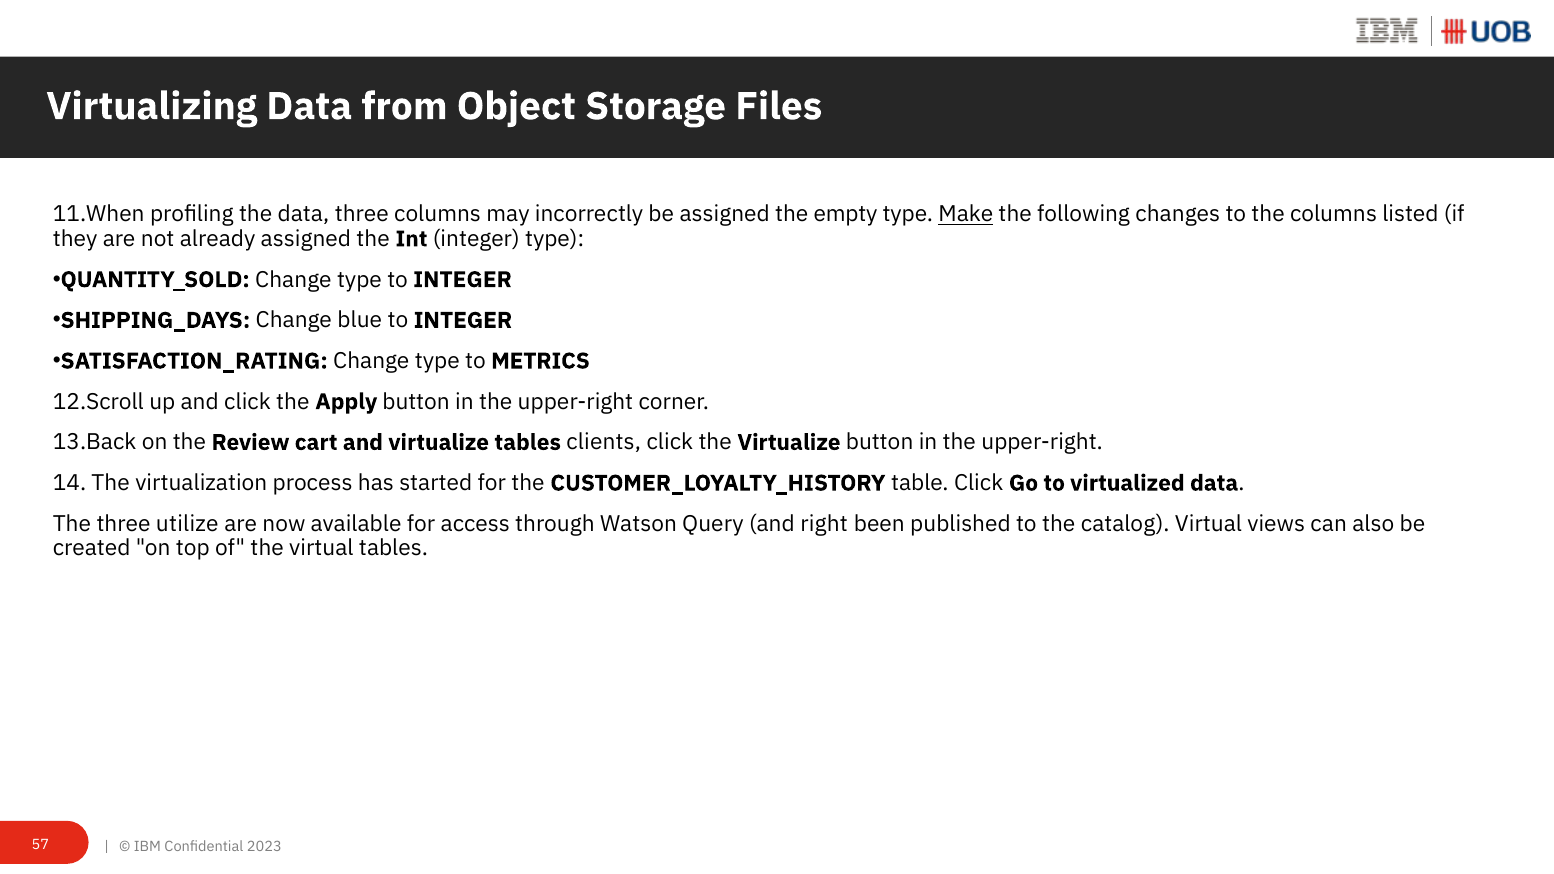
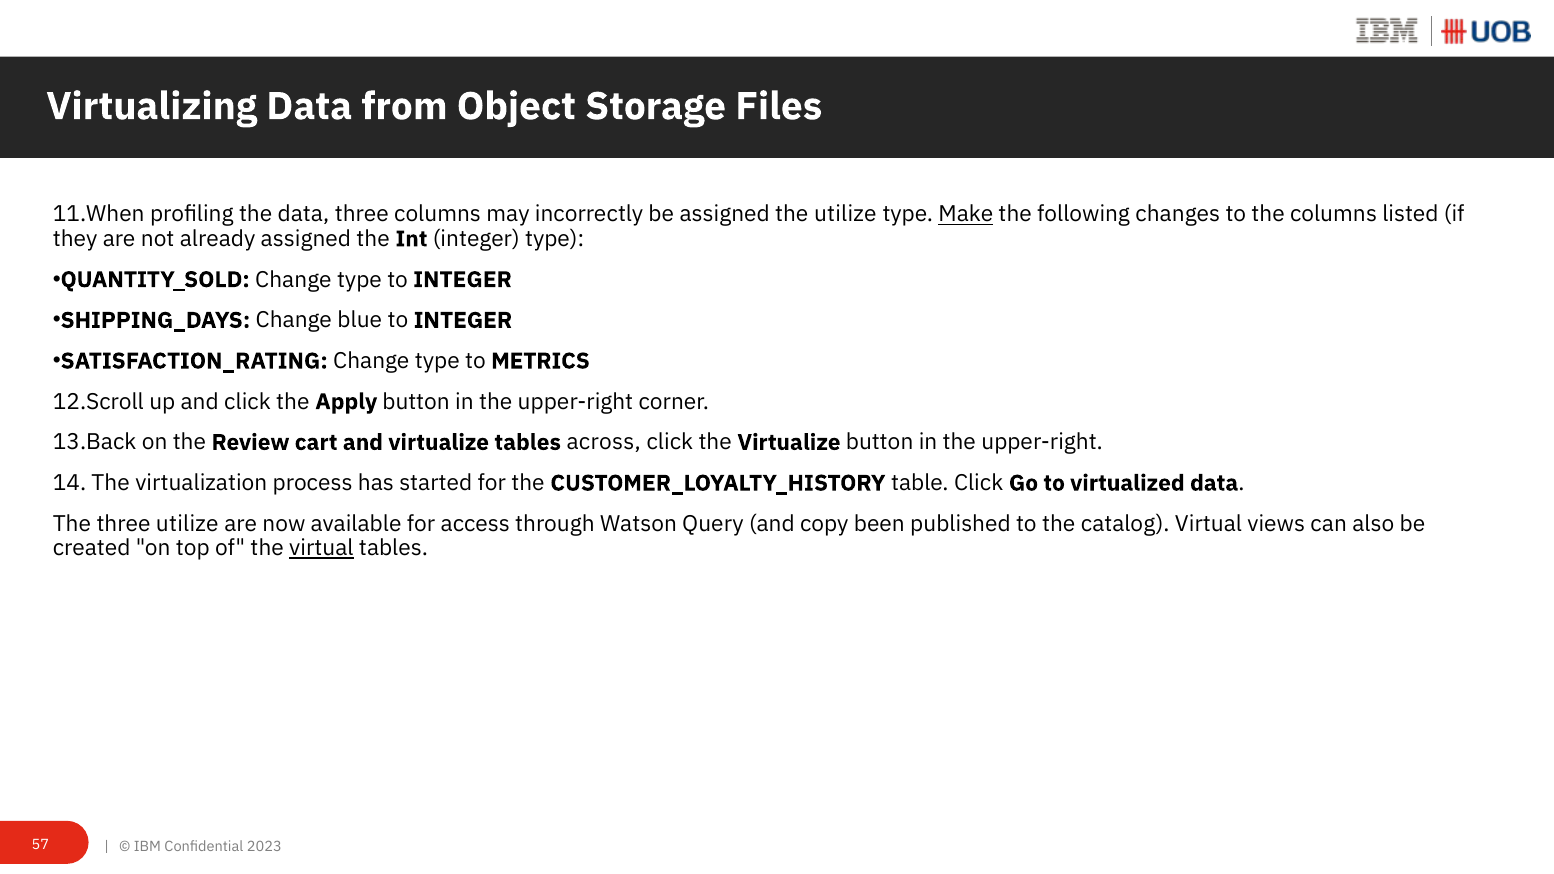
the empty: empty -> utilize
clients: clients -> across
right: right -> copy
virtual at (321, 548) underline: none -> present
